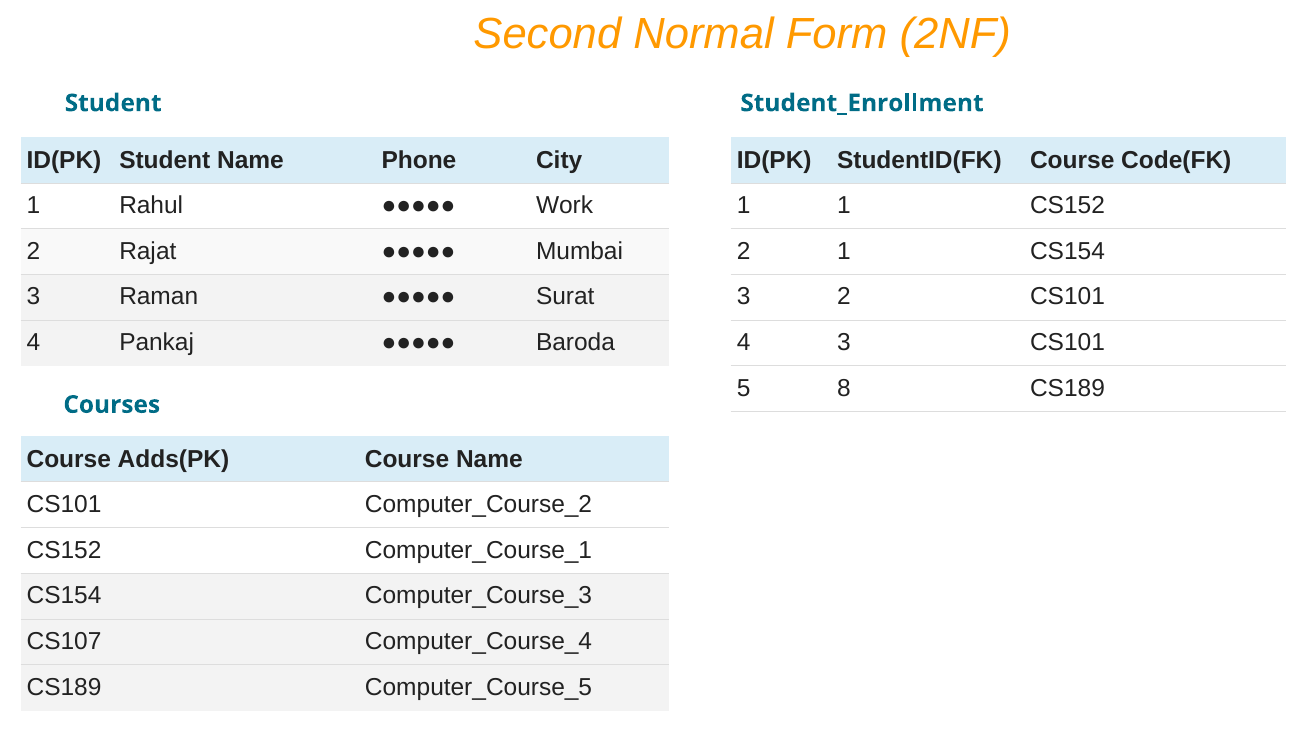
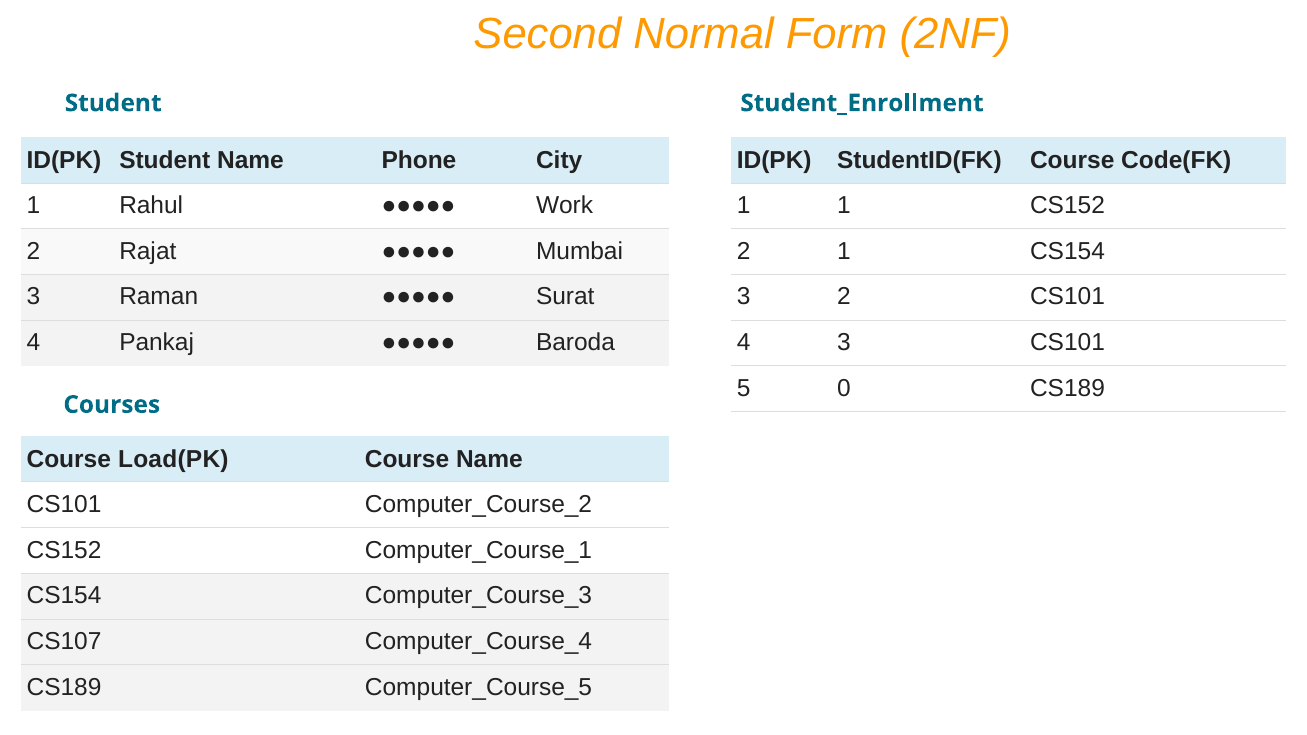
8: 8 -> 0
Adds(PK: Adds(PK -> Load(PK
